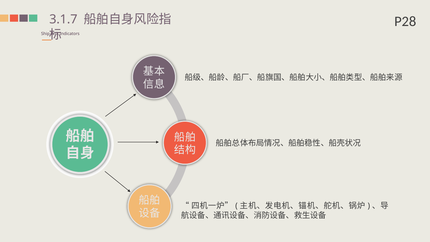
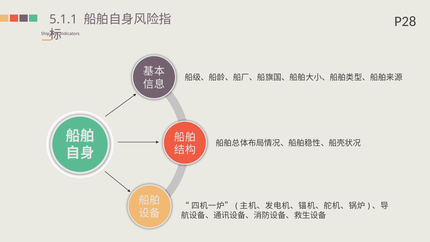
3.1.7: 3.1.7 -> 5.1.1
